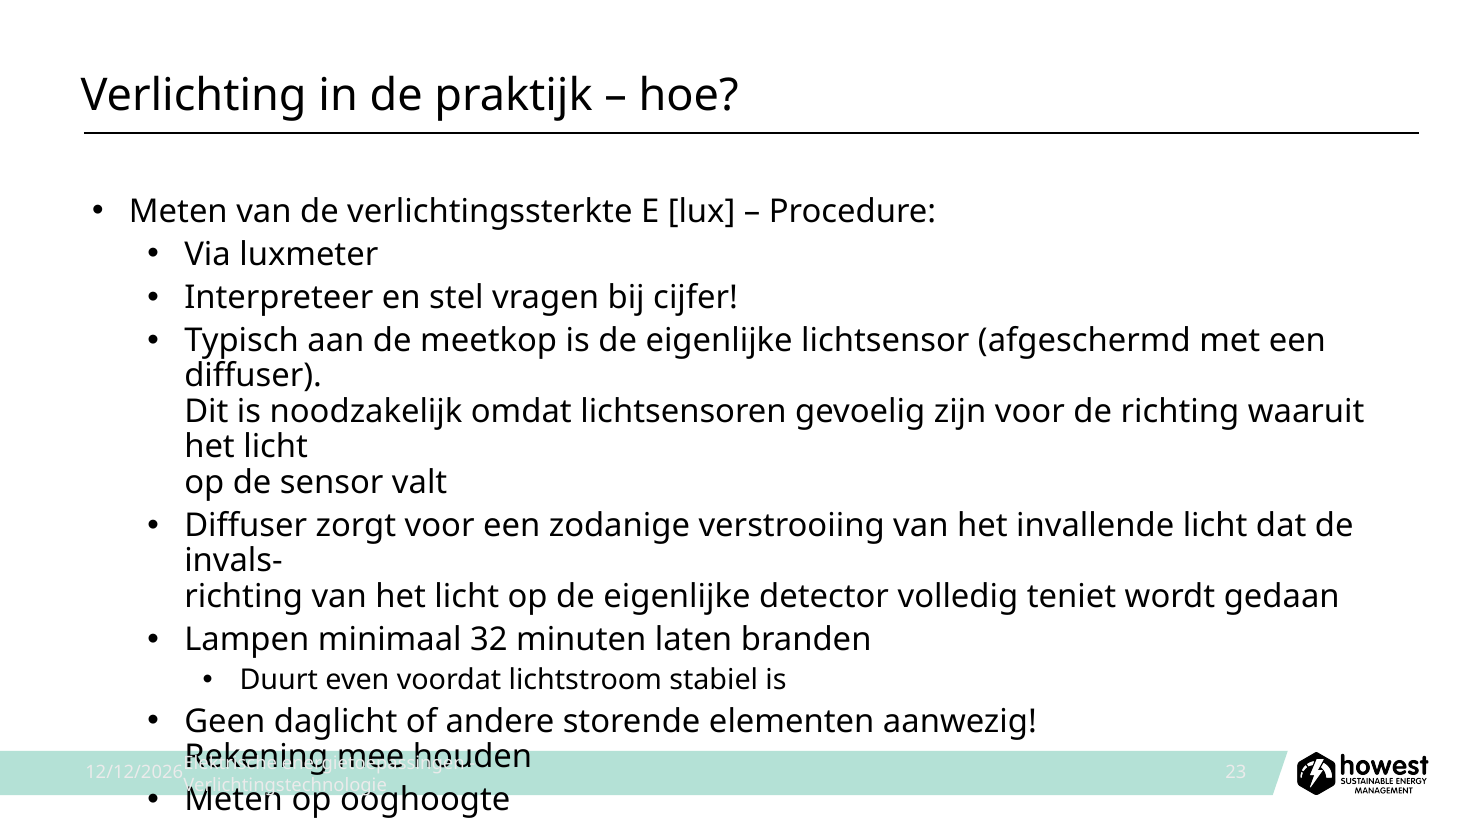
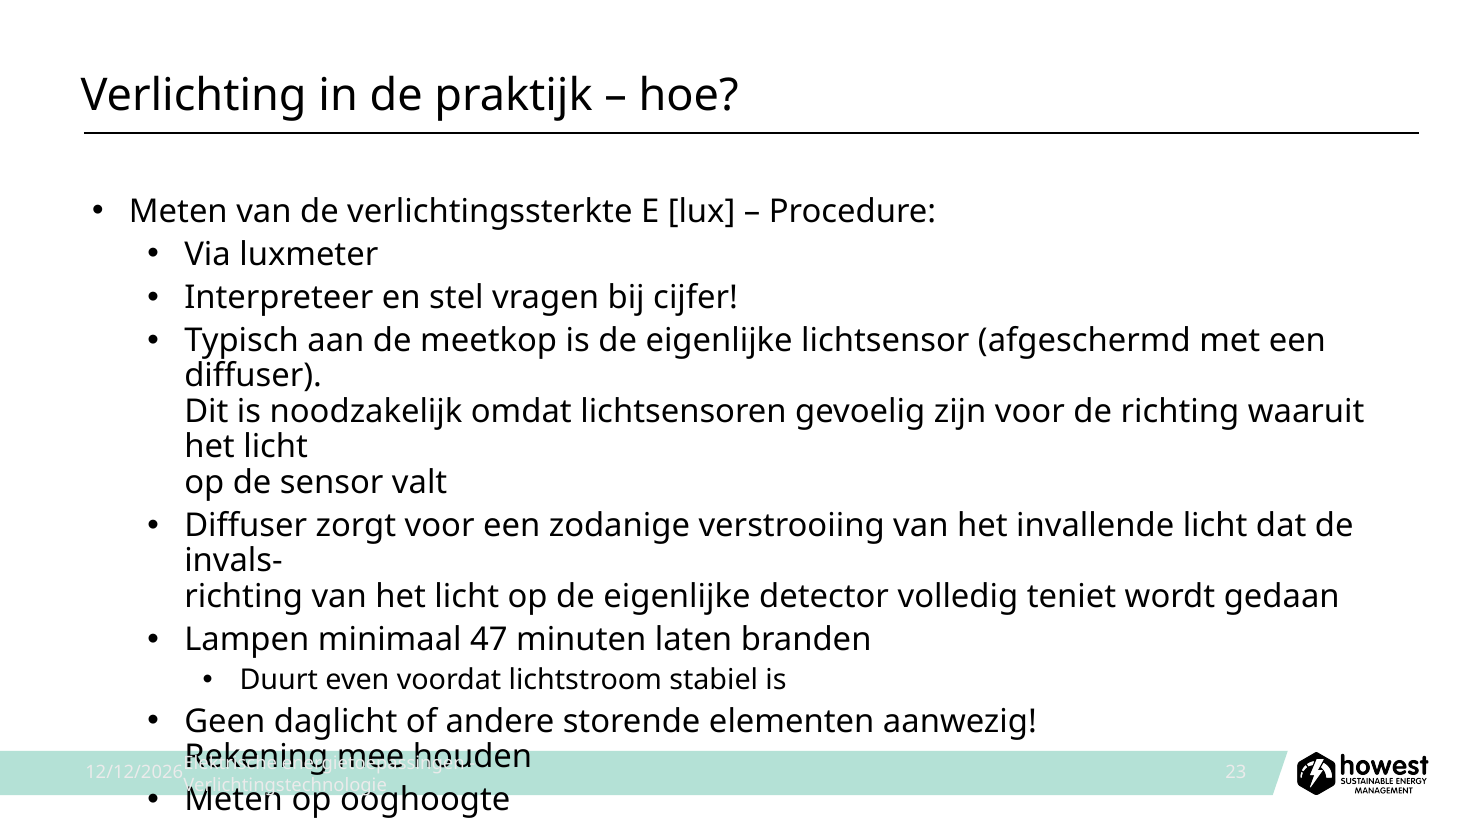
32: 32 -> 47
